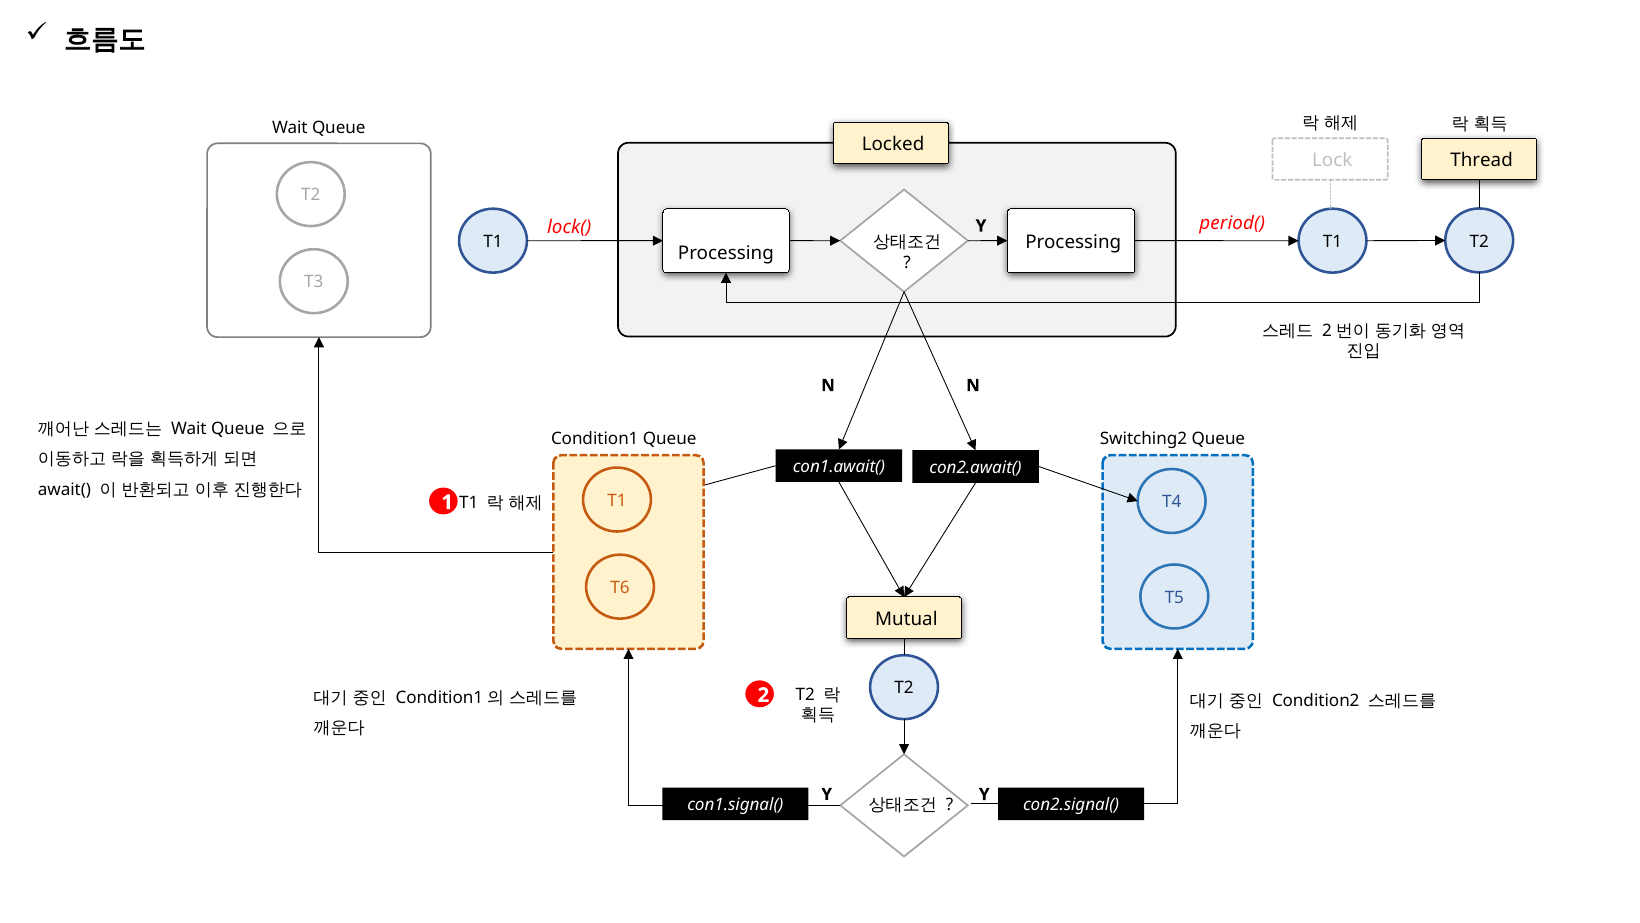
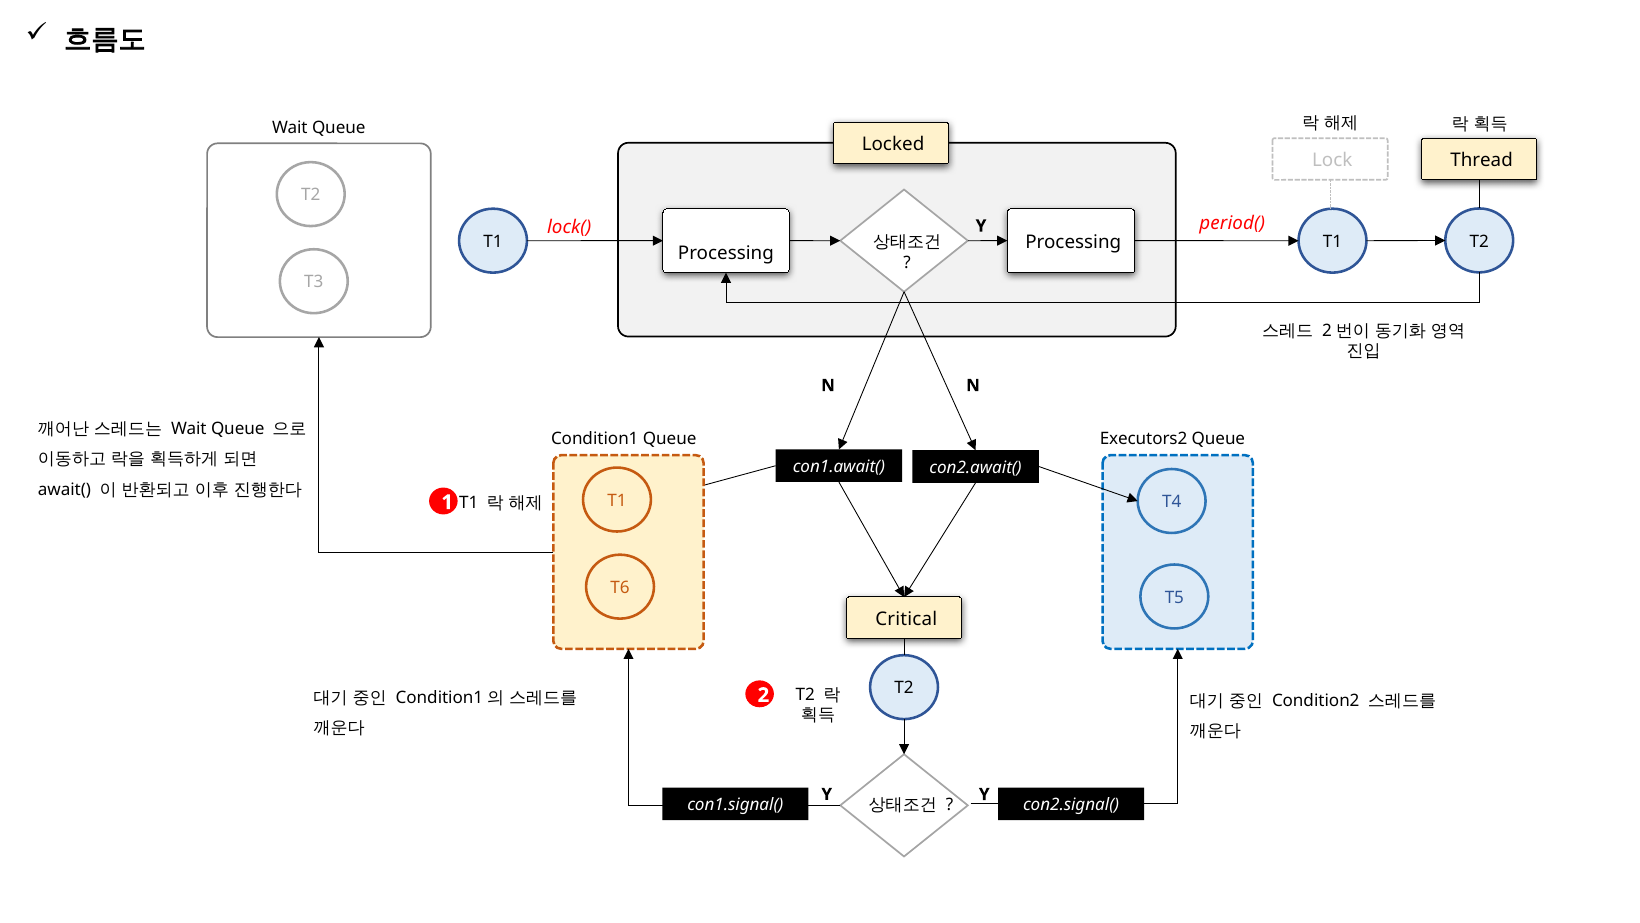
Switching2: Switching2 -> Executors2
Mutual: Mutual -> Critical
